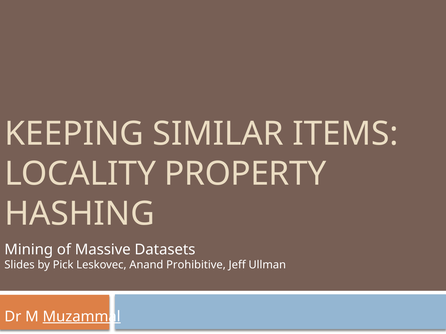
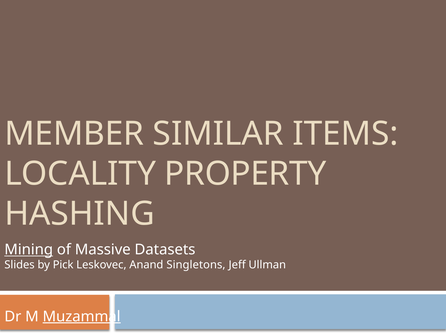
KEEPING: KEEPING -> MEMBER
Mining underline: none -> present
Prohibitive: Prohibitive -> Singletons
